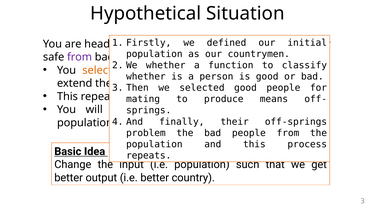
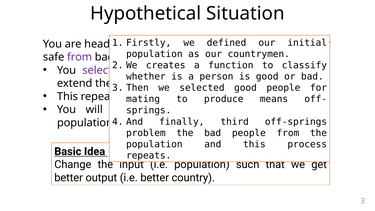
whether at (166, 65): whether -> creates
select colour: orange -> purple
their at (235, 122): their -> third
